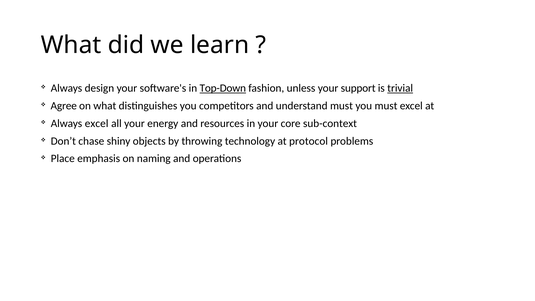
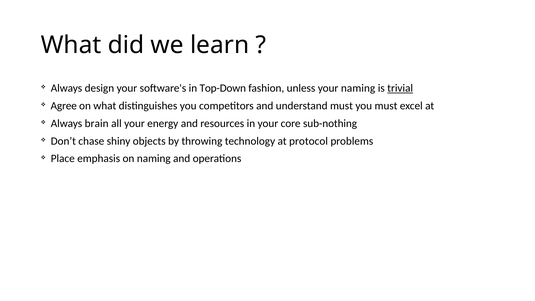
Top-Down underline: present -> none
your support: support -> naming
Always excel: excel -> brain
sub-context: sub-context -> sub-nothing
